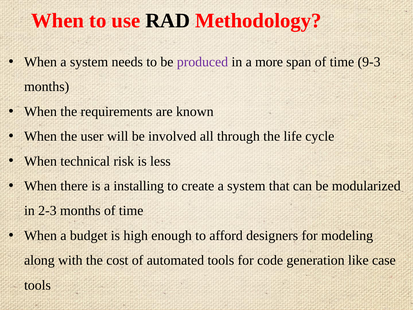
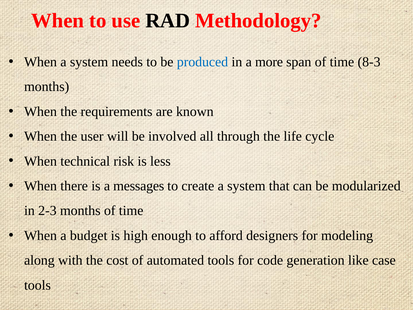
produced colour: purple -> blue
9-3: 9-3 -> 8-3
installing: installing -> messages
